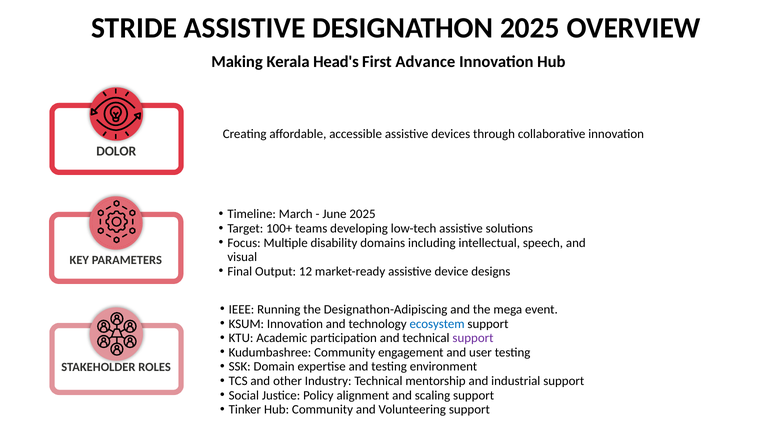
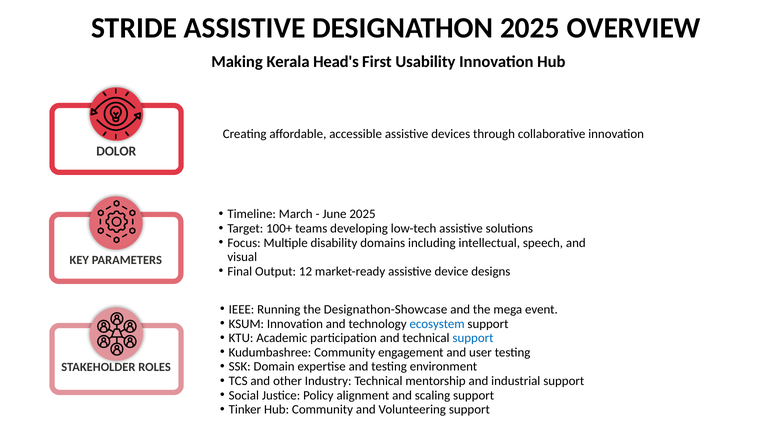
Advance: Advance -> Usability
Designathon-Adipiscing: Designathon-Adipiscing -> Designathon-Showcase
support at (473, 338) colour: purple -> blue
